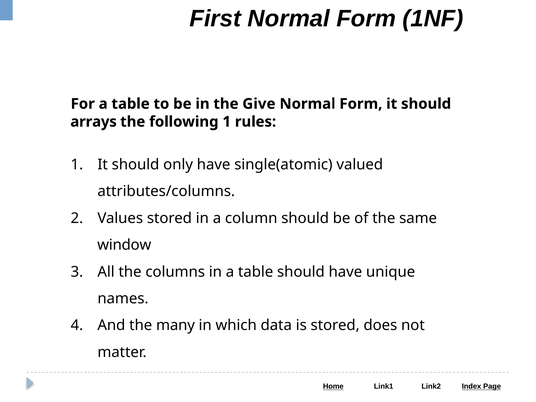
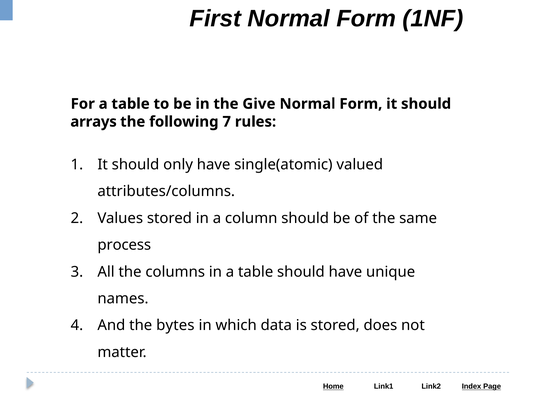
following 1: 1 -> 7
window: window -> process
many: many -> bytes
